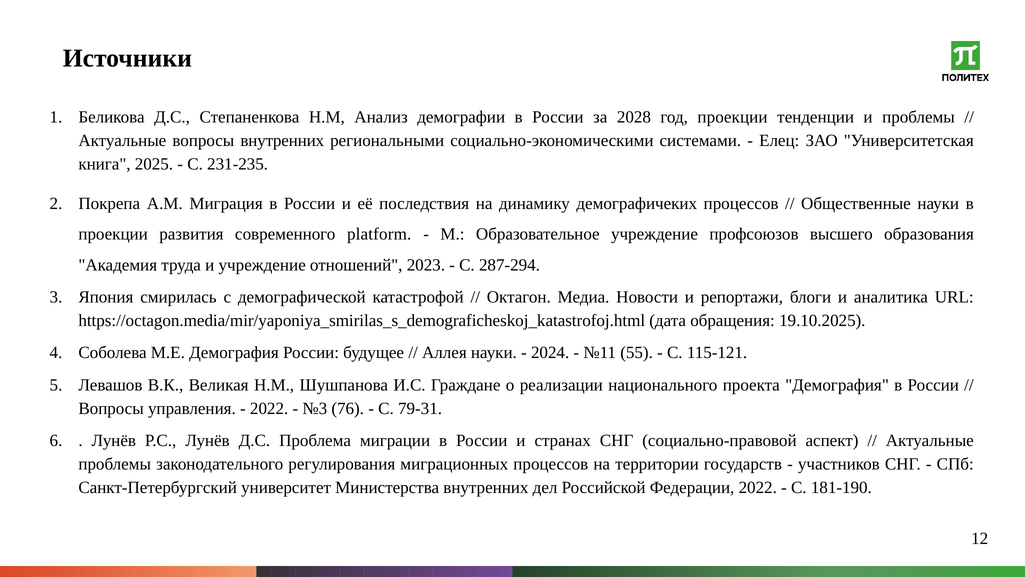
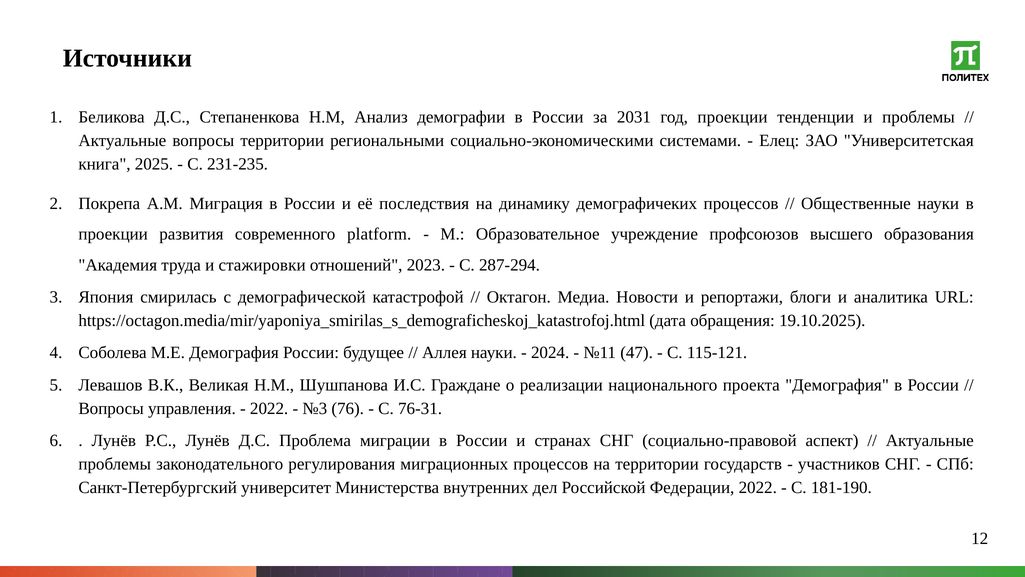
2028: 2028 -> 2031
вопросы внутренних: внутренних -> территории
и учреждение: учреждение -> стажировки
55: 55 -> 47
79-31: 79-31 -> 76-31
